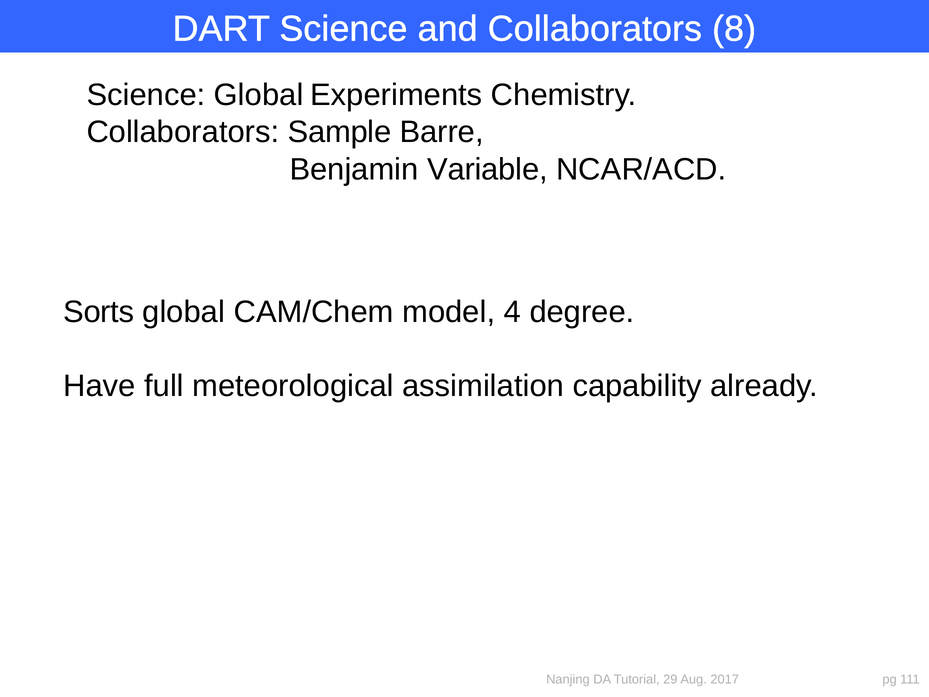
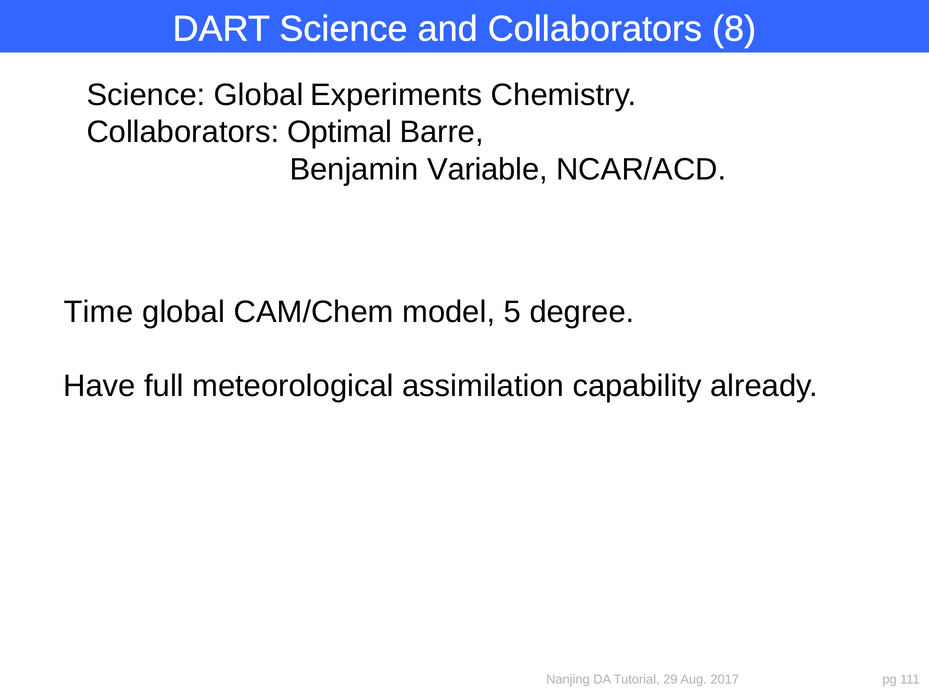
Sample: Sample -> Optimal
Sorts: Sorts -> Time
4: 4 -> 5
